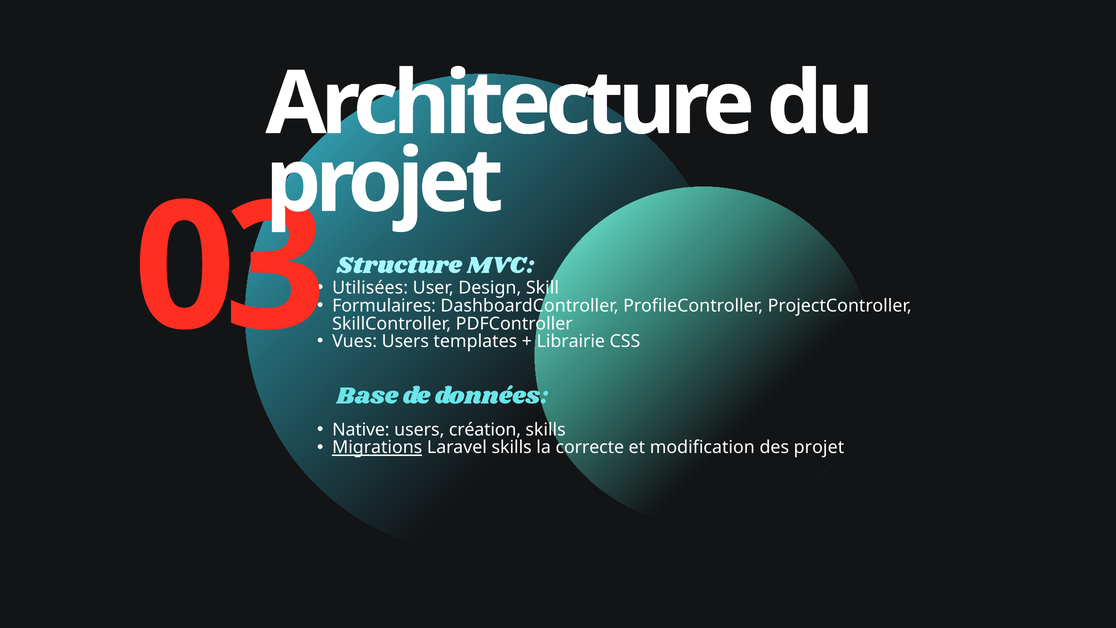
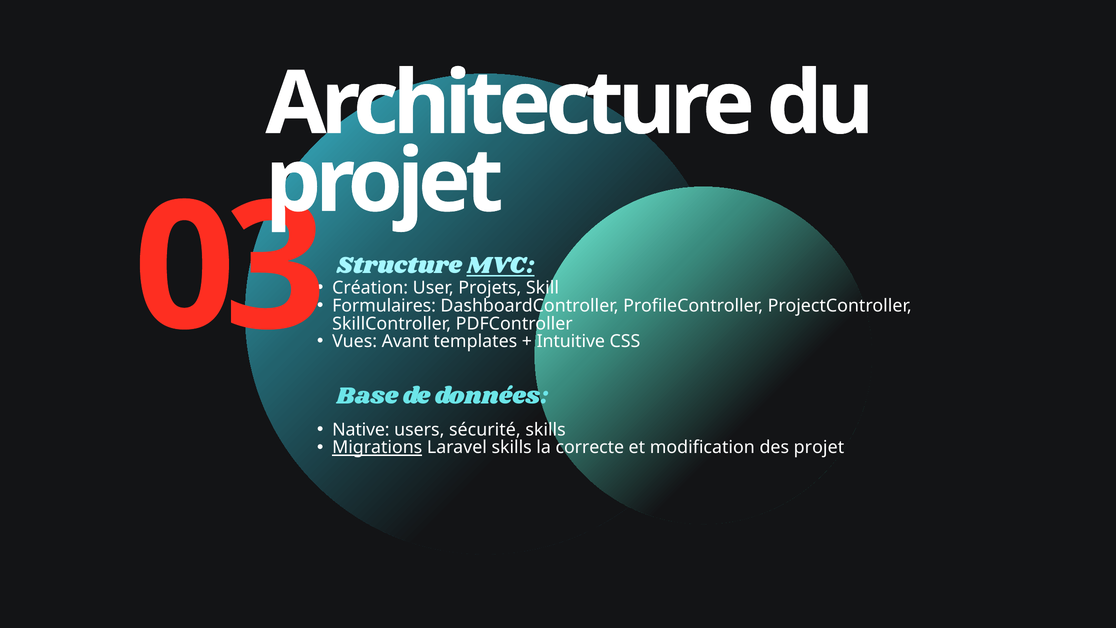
MVC underline: none -> present
Utilisées: Utilisées -> Création
Design: Design -> Projets
Vues Users: Users -> Avant
Librairie: Librairie -> Intuitive
création: création -> sécurité
